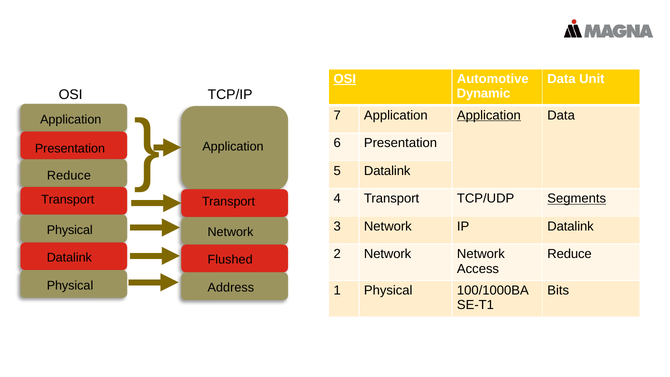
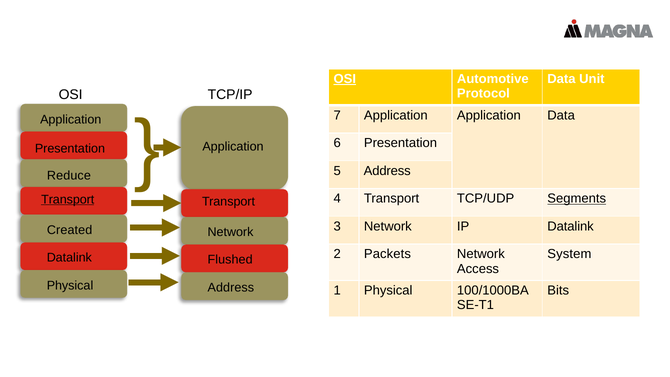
Dynamic: Dynamic -> Protocol
Application at (489, 115) underline: present -> none
5 Datalink: Datalink -> Address
Transport at (68, 199) underline: none -> present
Physical at (70, 230): Physical -> Created
2 Network: Network -> Packets
Reduce at (570, 254): Reduce -> System
